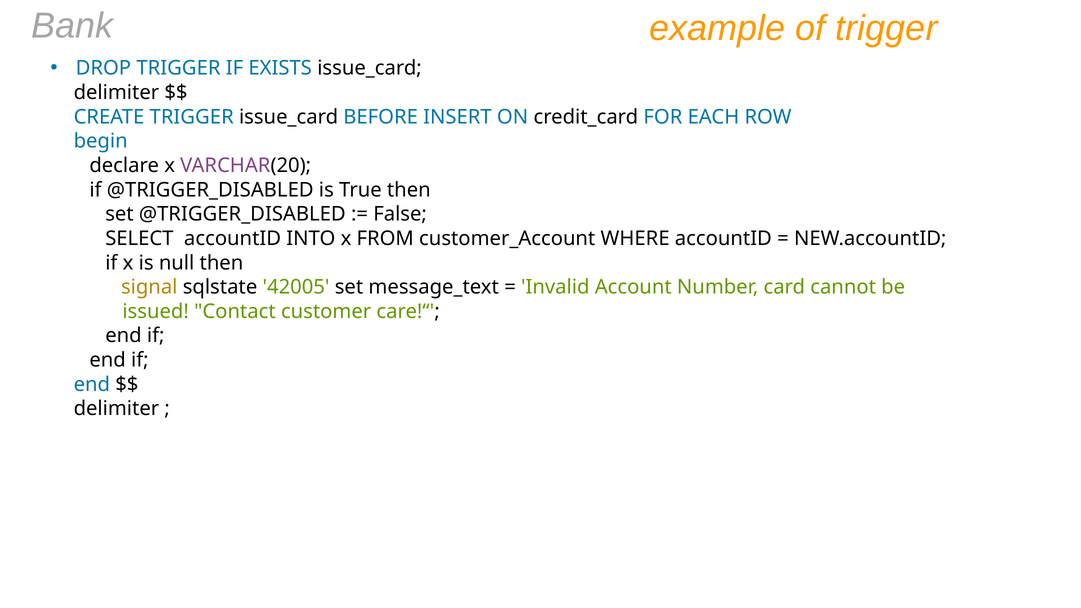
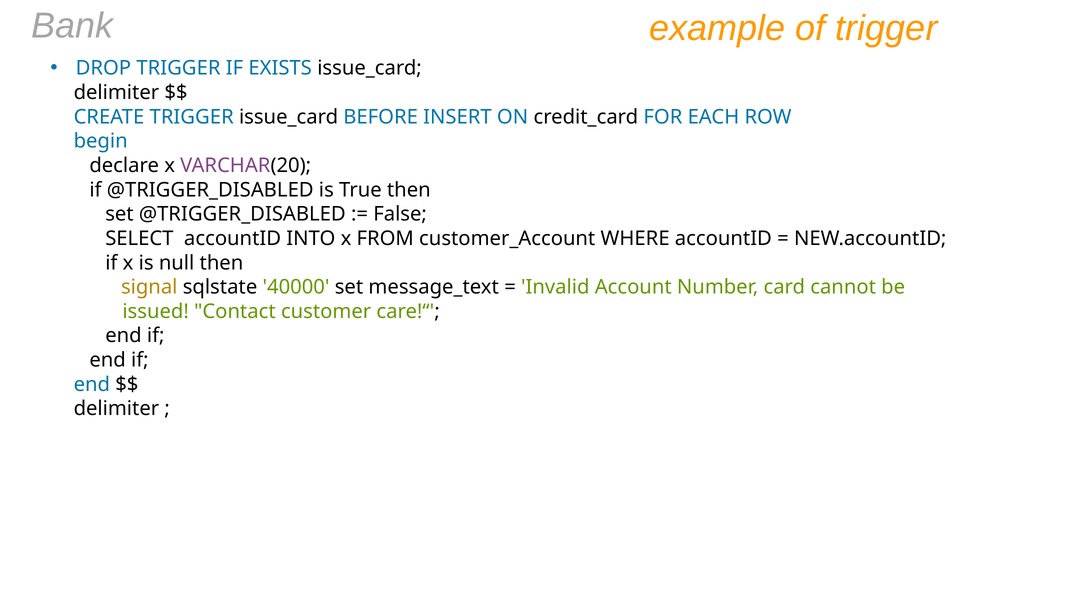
42005: 42005 -> 40000
